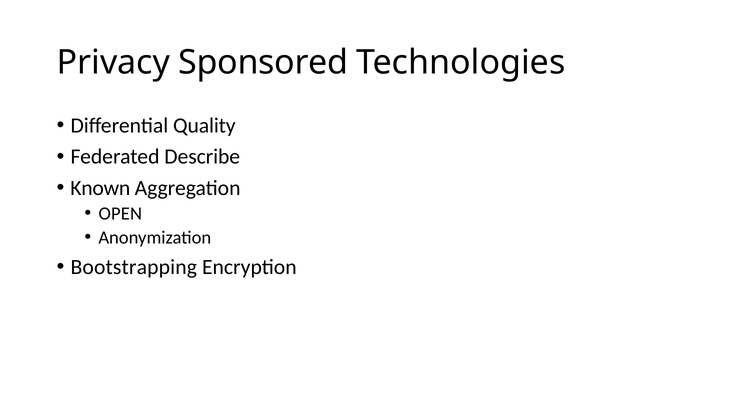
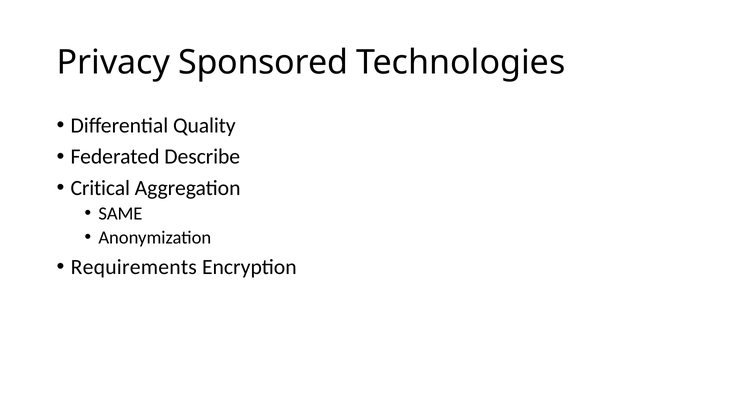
Known: Known -> Critical
OPEN: OPEN -> SAME
Bootstrapping: Bootstrapping -> Requirements
